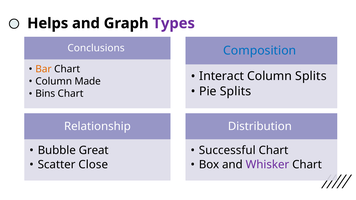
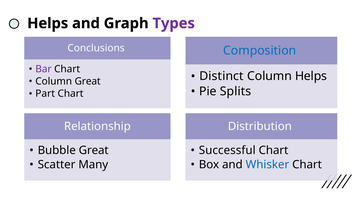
Bar colour: orange -> purple
Interact: Interact -> Distinct
Column Splits: Splits -> Helps
Column Made: Made -> Great
Bins: Bins -> Part
Close: Close -> Many
Whisker colour: purple -> blue
